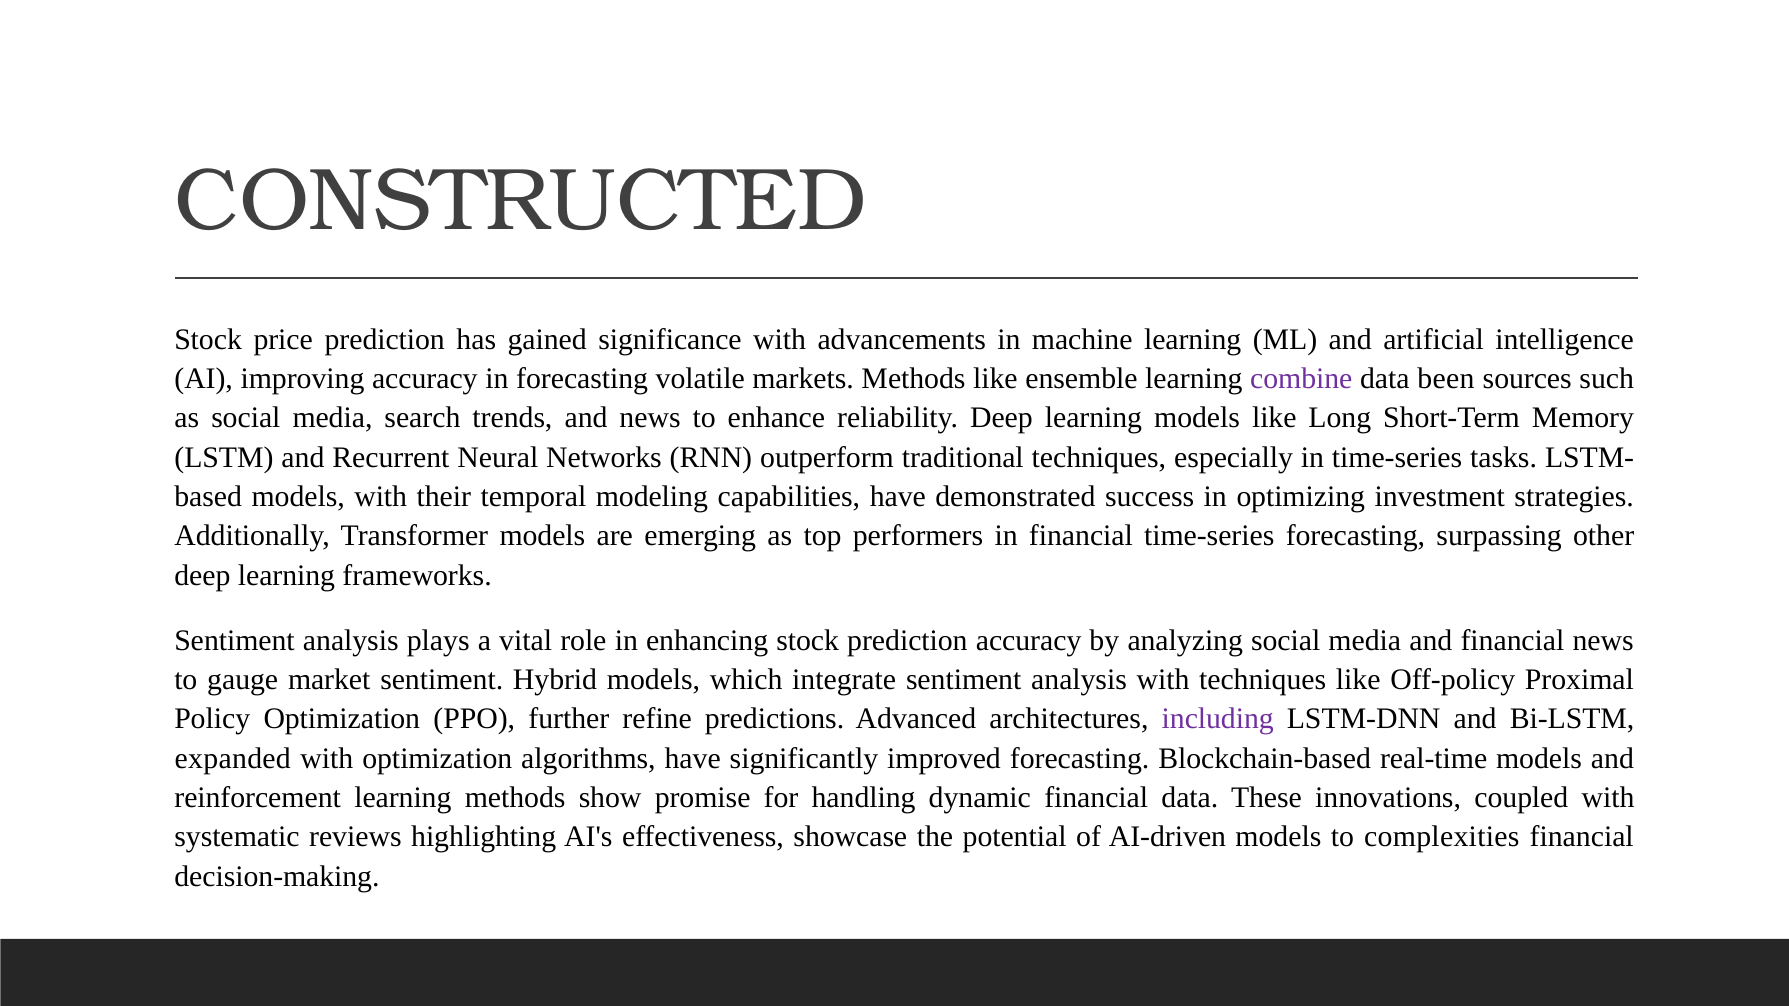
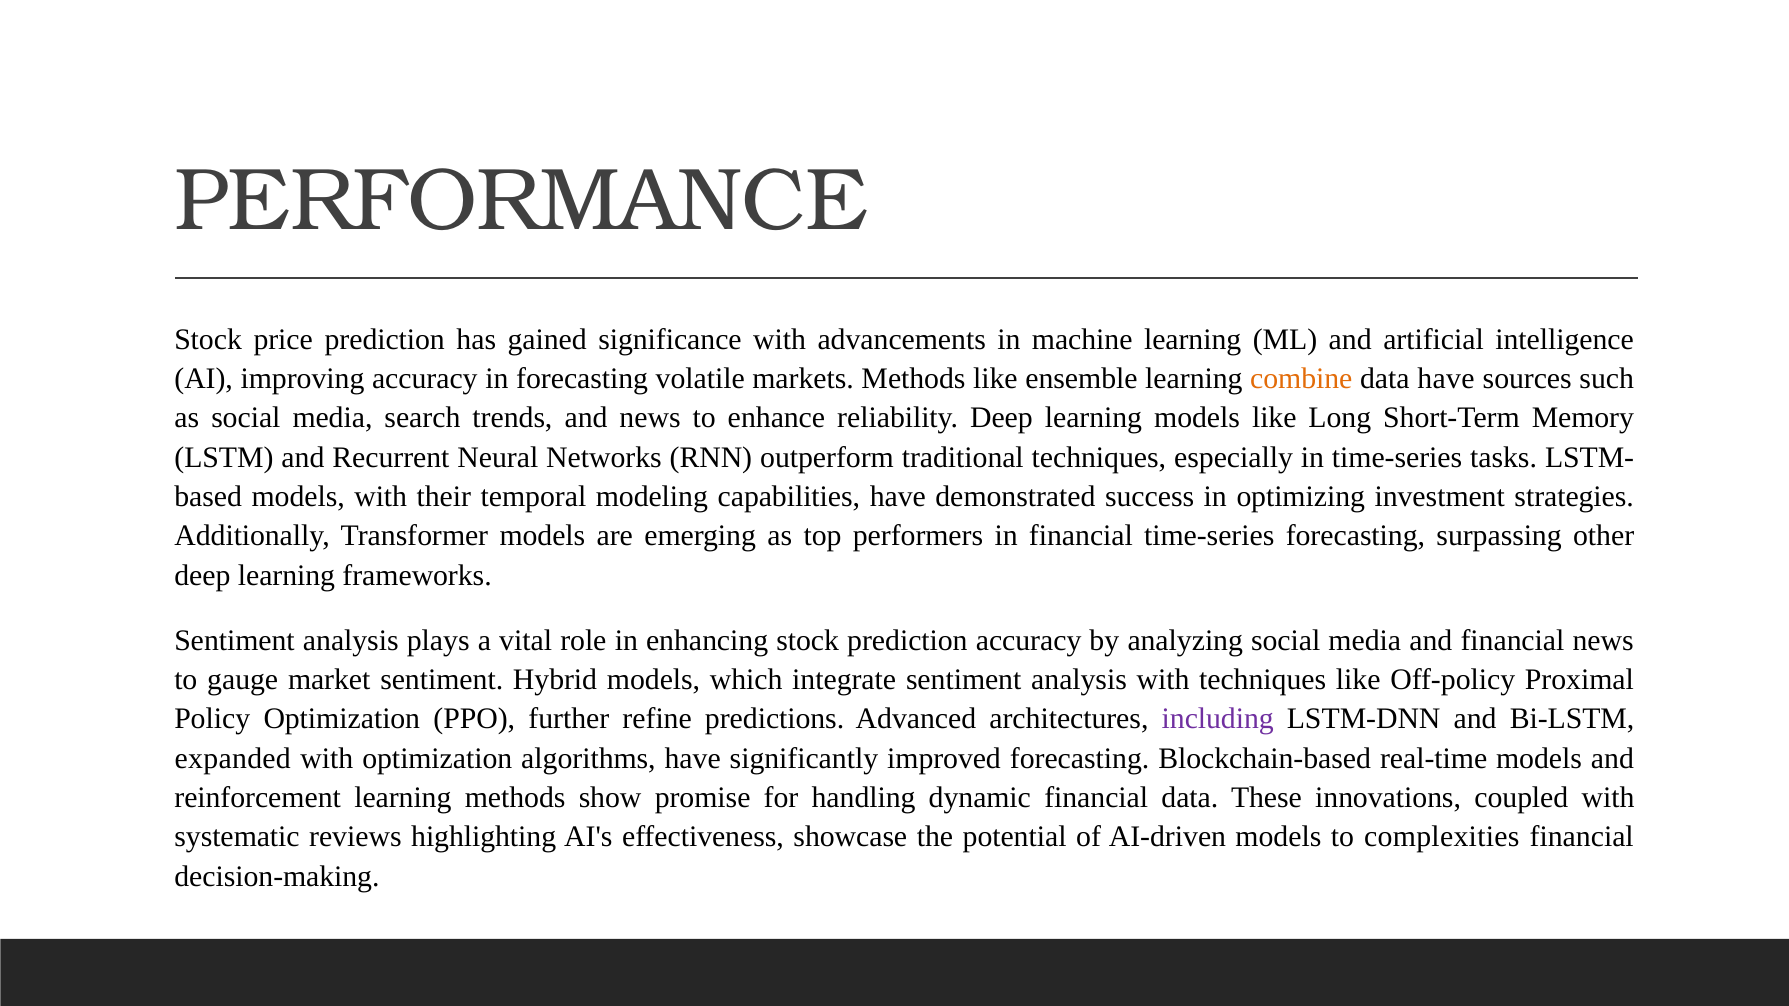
CONSTRUCTED: CONSTRUCTED -> PERFORMANCE
combine colour: purple -> orange
data been: been -> have
